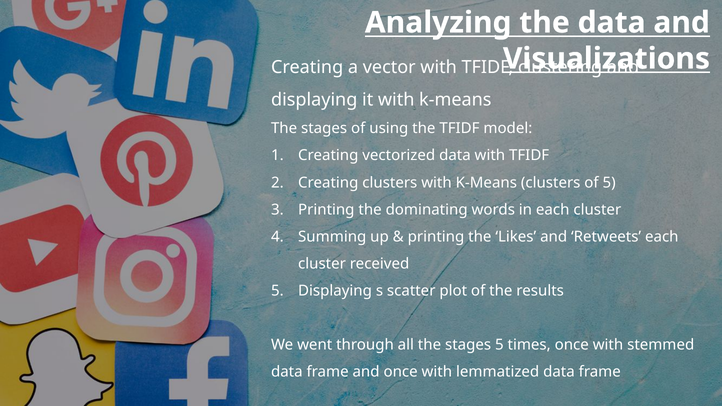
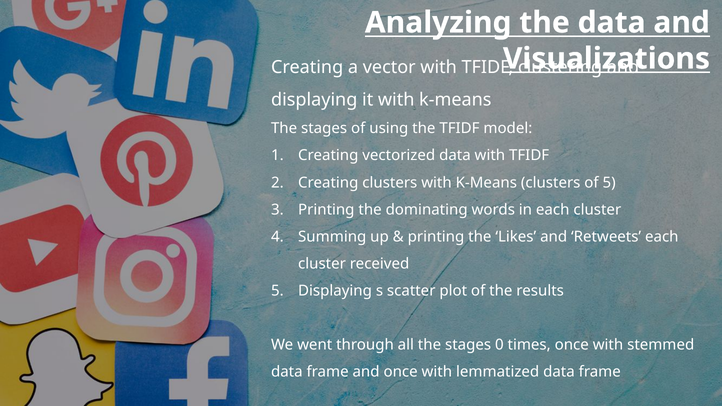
stages 5: 5 -> 0
